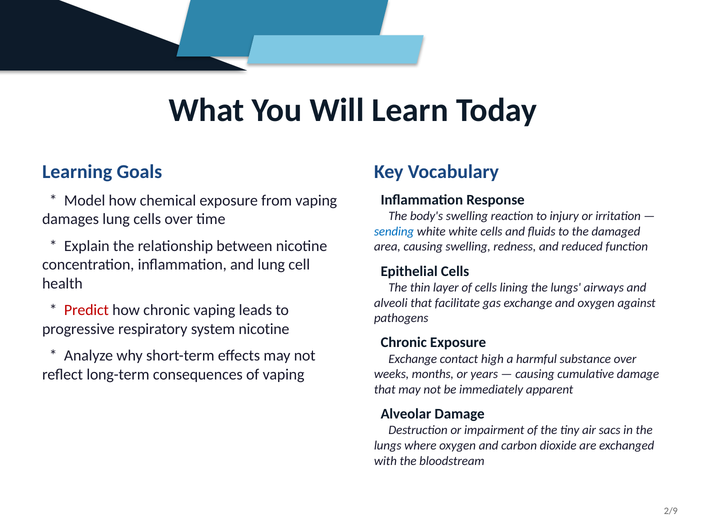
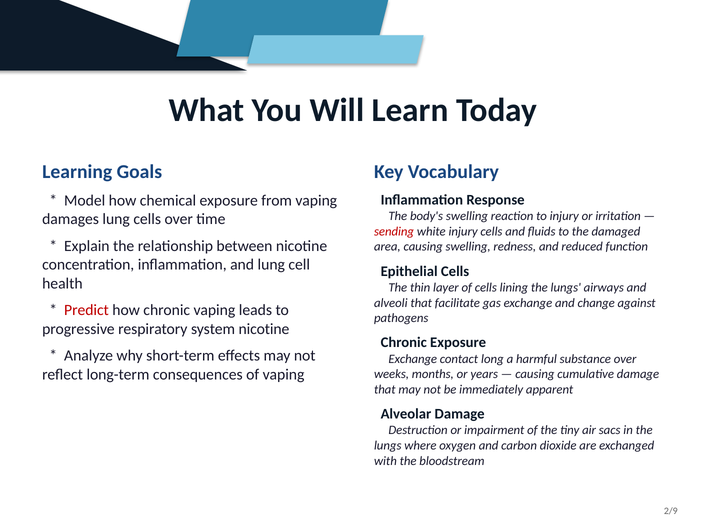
sending colour: blue -> red
white white: white -> injury
and oxygen: oxygen -> change
high: high -> long
